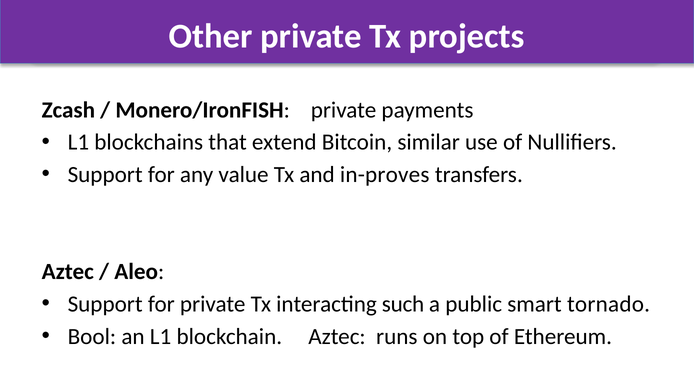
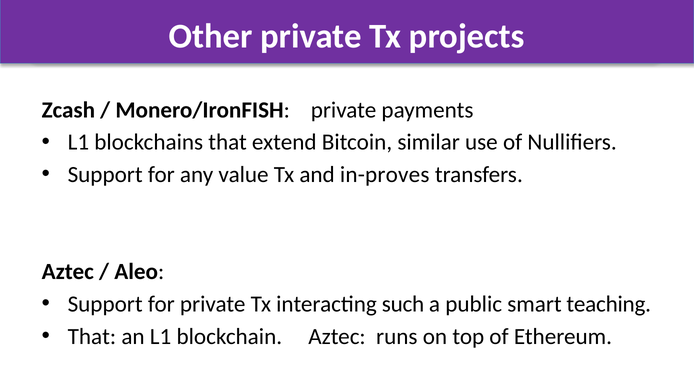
tornado: tornado -> teaching
Bool at (92, 337): Bool -> That
